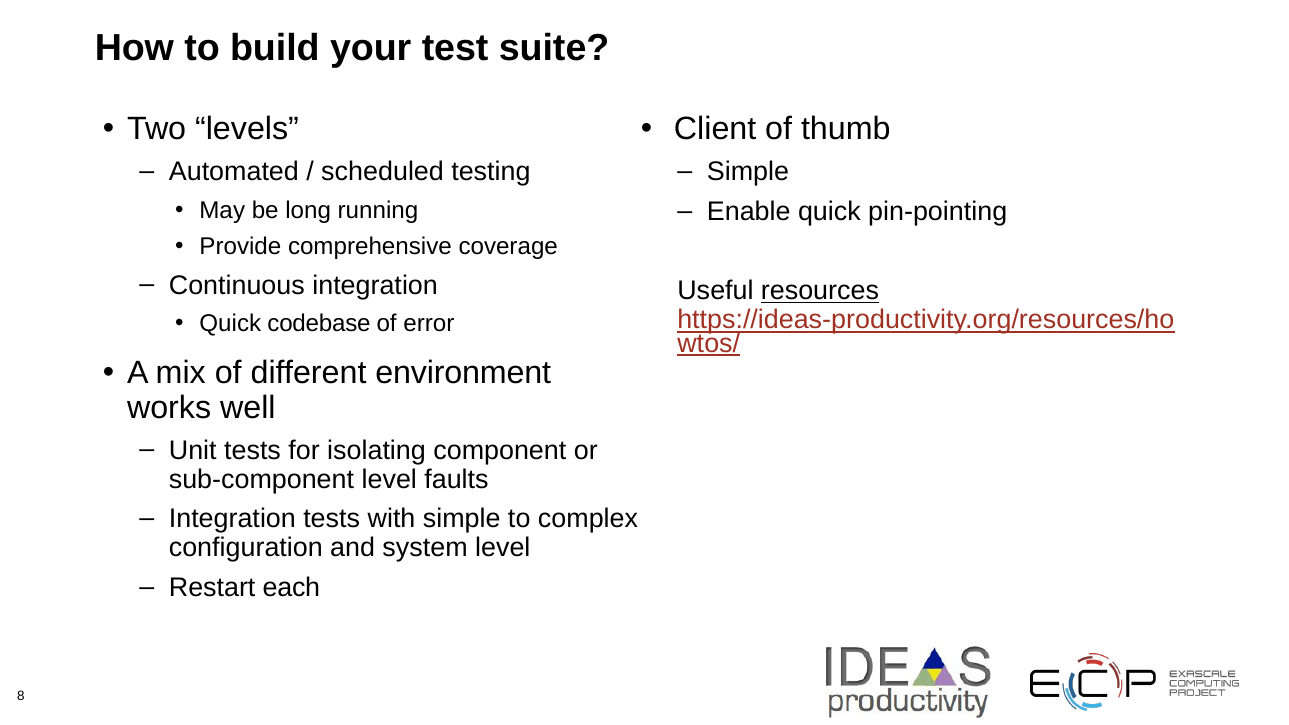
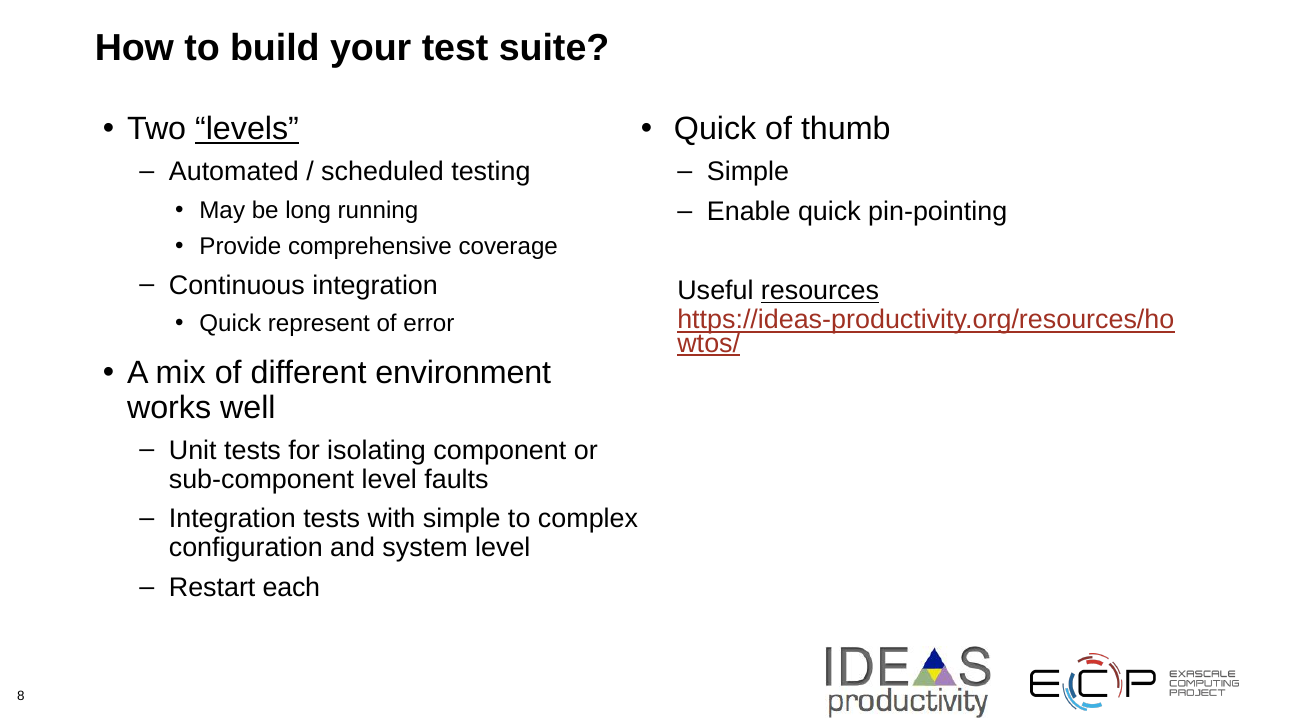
levels underline: none -> present
Client at (715, 129): Client -> Quick
codebase: codebase -> represent
